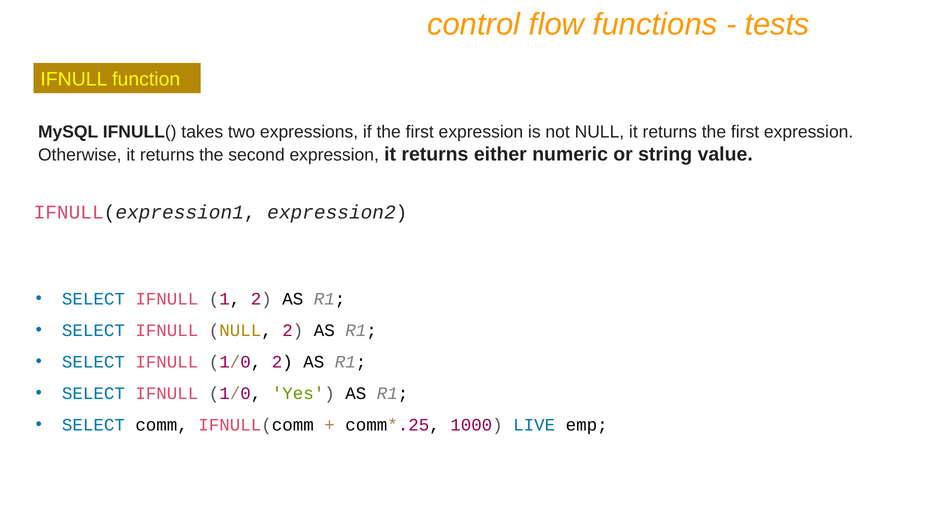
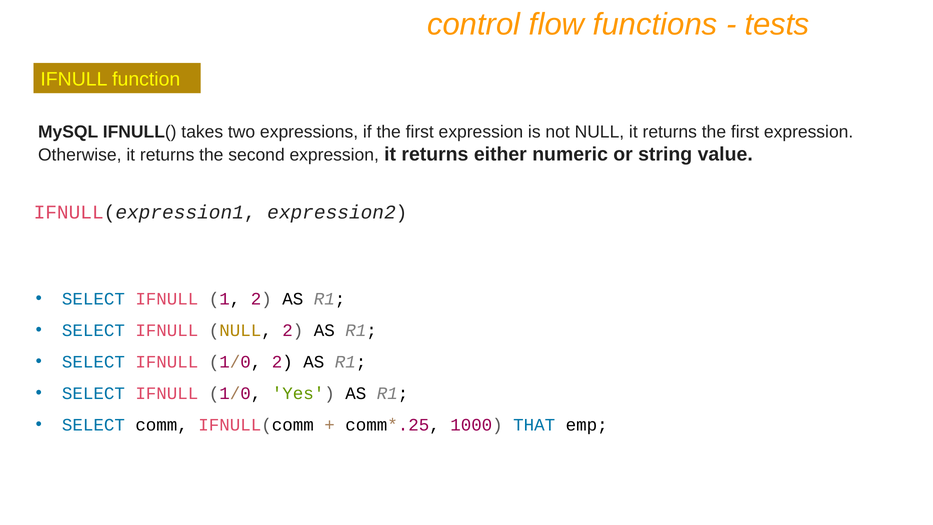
LIVE: LIVE -> THAT
